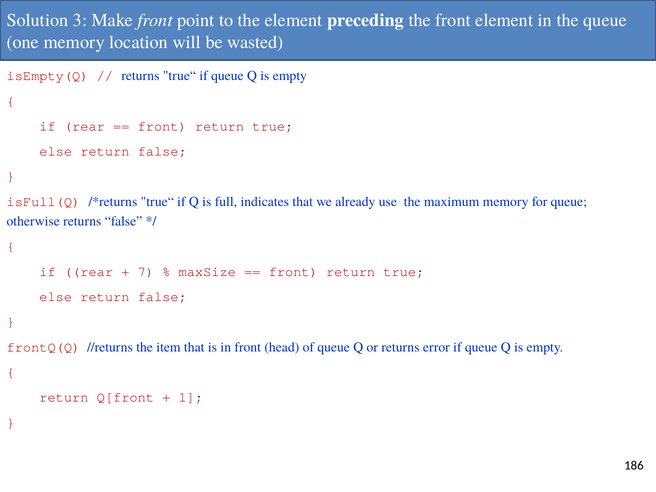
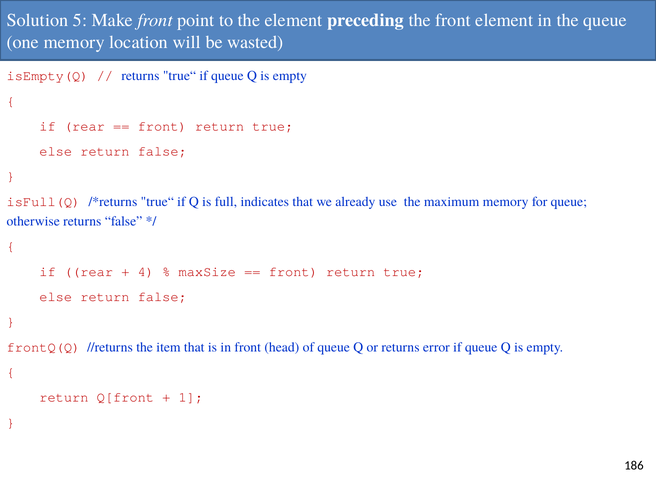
3: 3 -> 5
7: 7 -> 4
